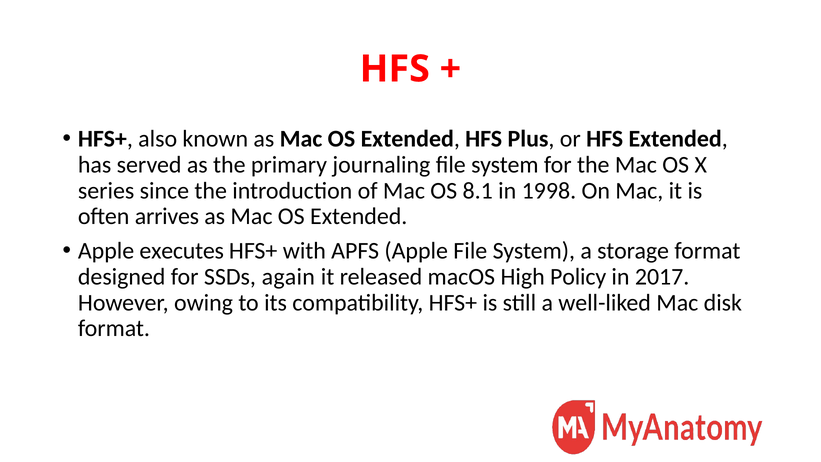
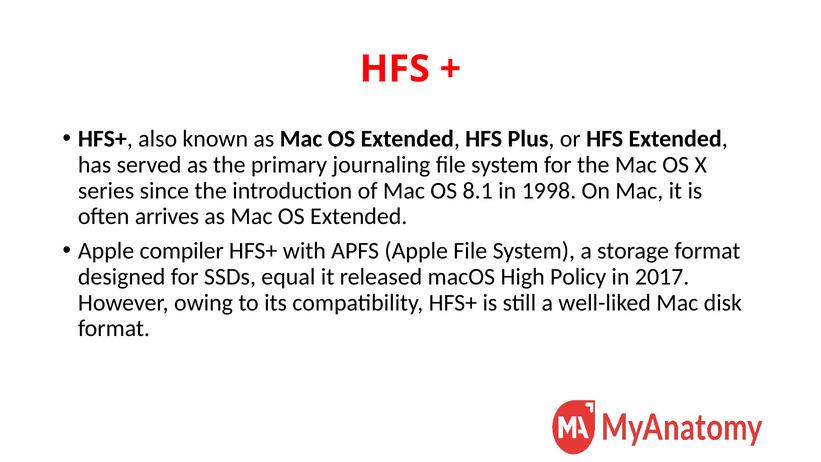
executes: executes -> compiler
again: again -> equal
